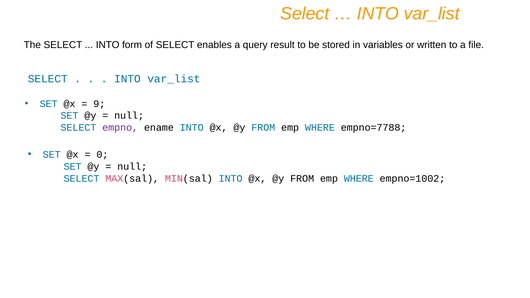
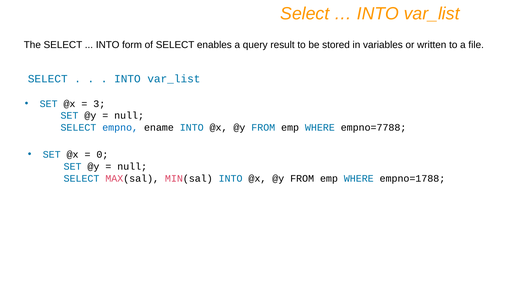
9: 9 -> 3
empno colour: purple -> blue
empno=1002: empno=1002 -> empno=1788
